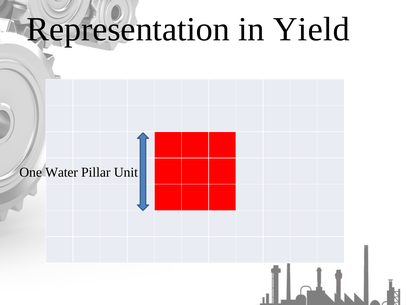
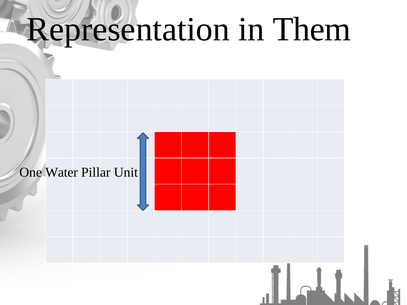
Yield: Yield -> Them
